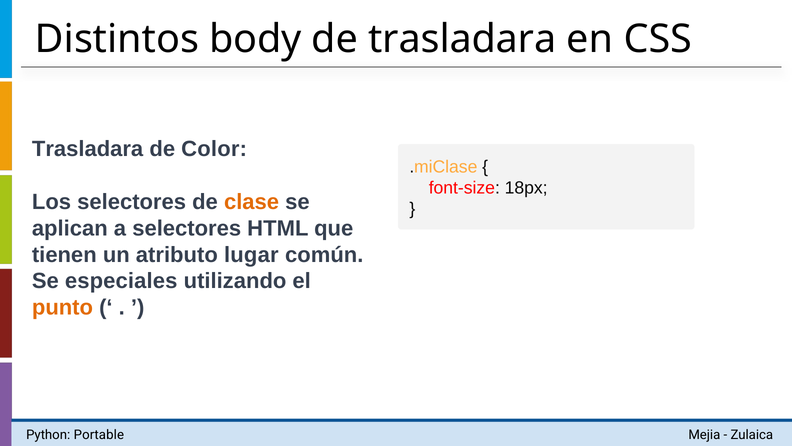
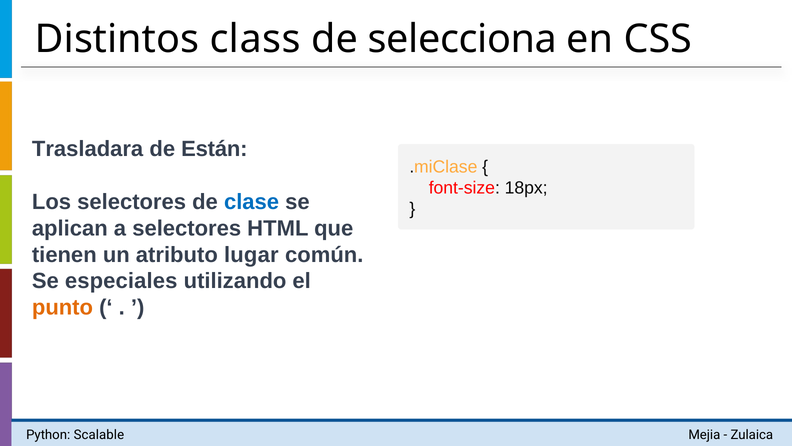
body: body -> class
de trasladara: trasladara -> selecciona
Color: Color -> Están
clase colour: orange -> blue
Portable: Portable -> Scalable
